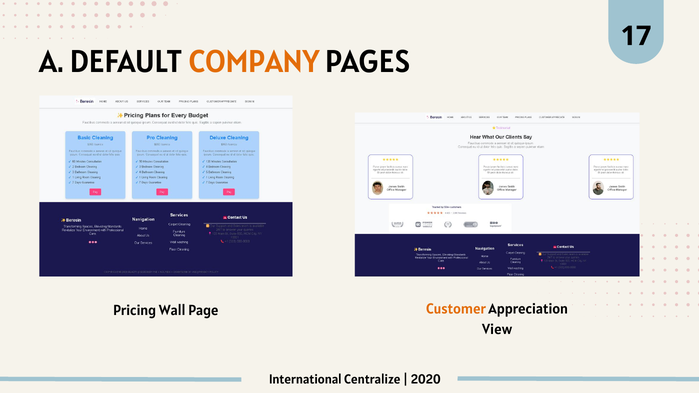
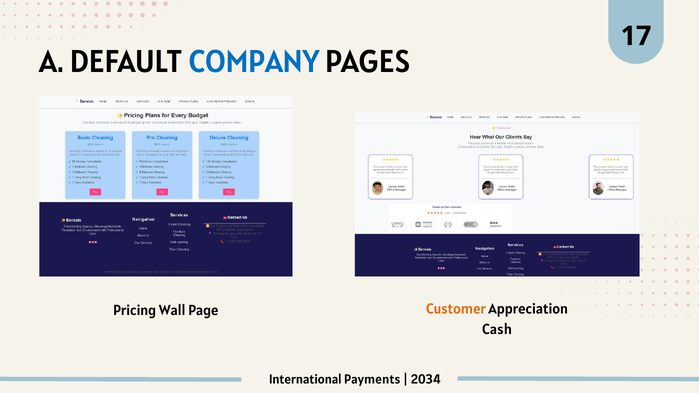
COMPANY colour: orange -> blue
View: View -> Cash
Centralize: Centralize -> Payments
2020: 2020 -> 2034
